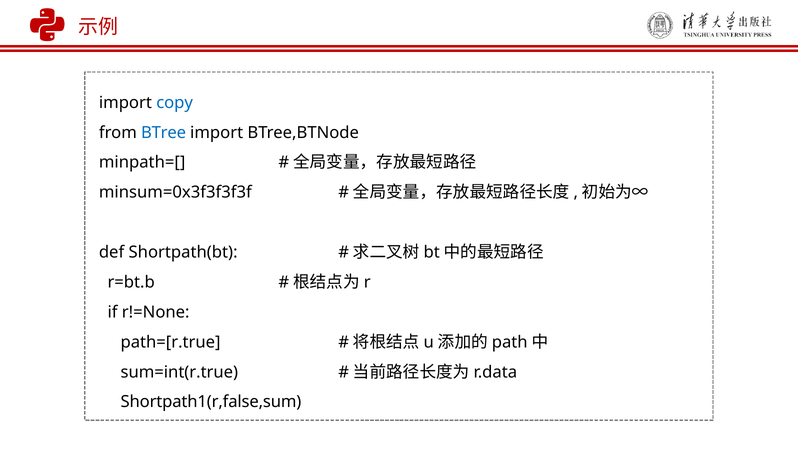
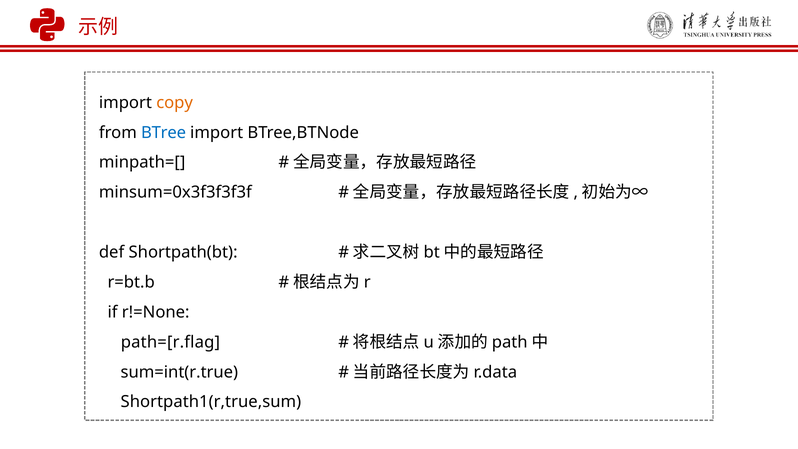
copy colour: blue -> orange
path=[r.true: path=[r.true -> path=[r.flag
Shortpath1(r,false,sum: Shortpath1(r,false,sum -> Shortpath1(r,true,sum
